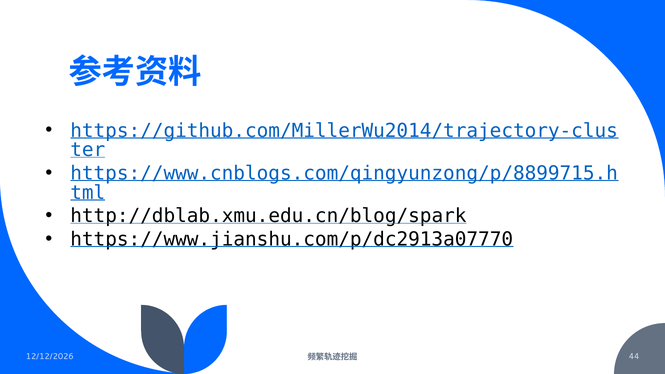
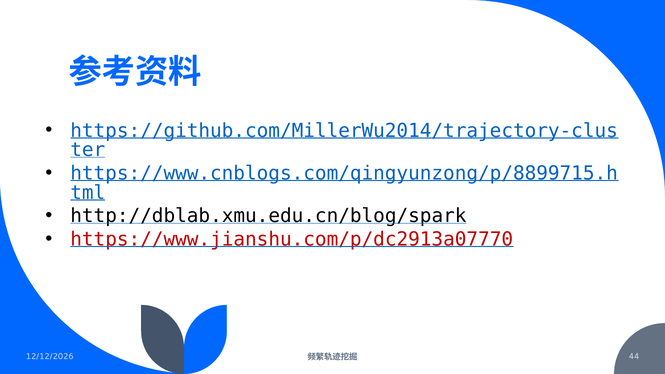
https://www.jianshu.com/p/dc2913a07770 colour: black -> red
